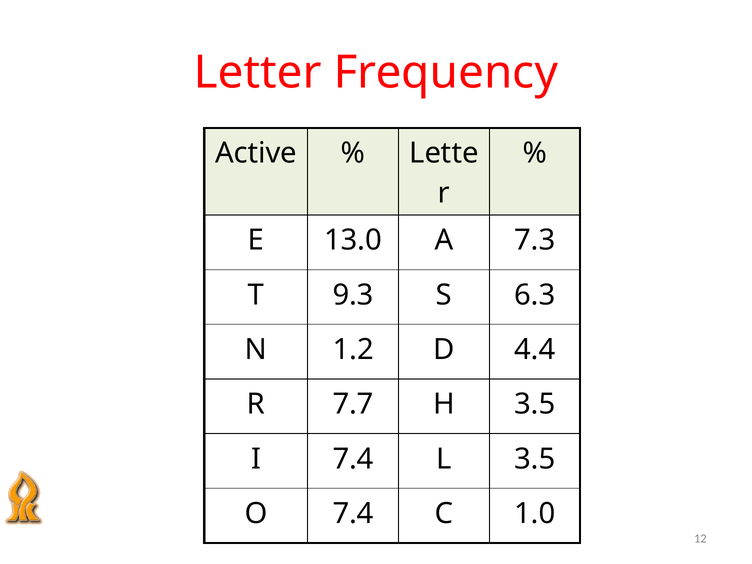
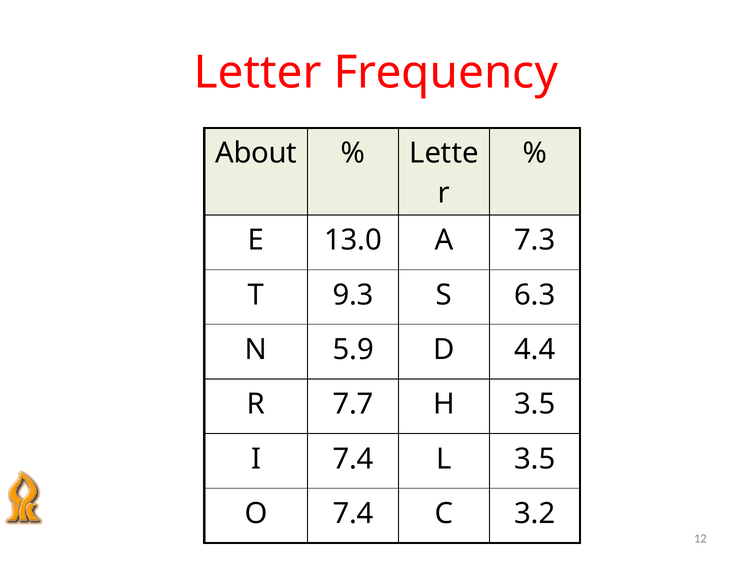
Active: Active -> About
1.2: 1.2 -> 5.9
1.0: 1.0 -> 3.2
